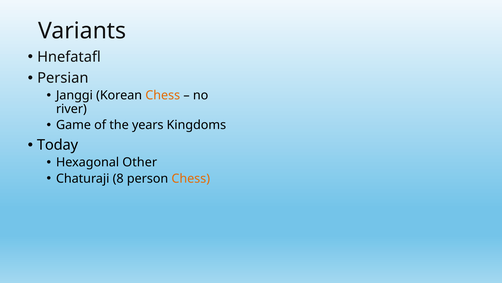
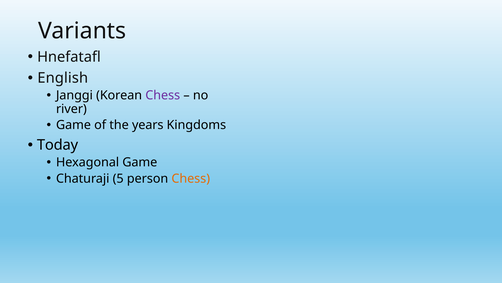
Persian: Persian -> English
Chess at (163, 95) colour: orange -> purple
Hexagonal Other: Other -> Game
8: 8 -> 5
